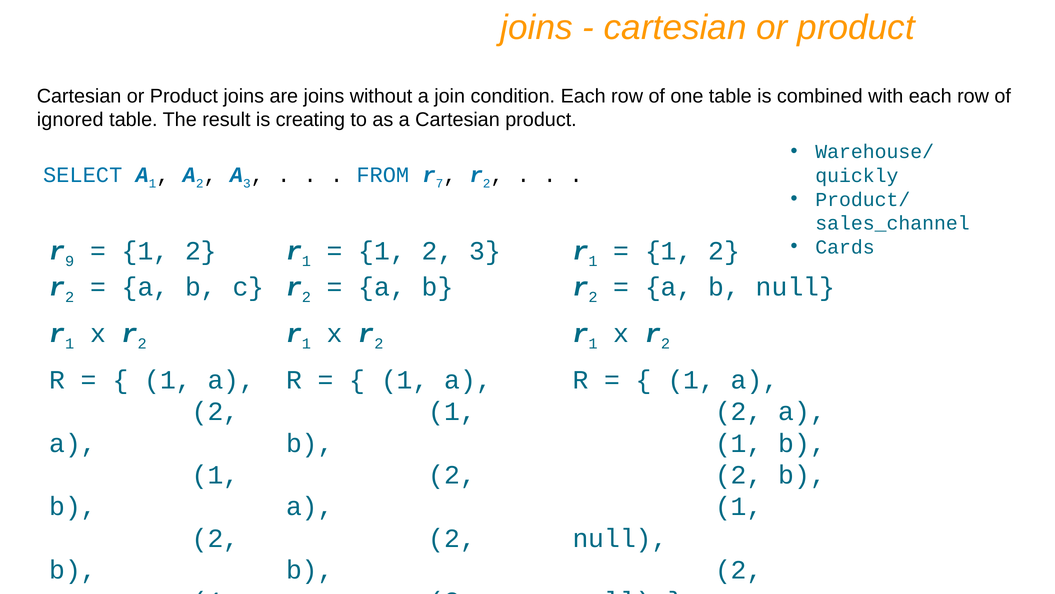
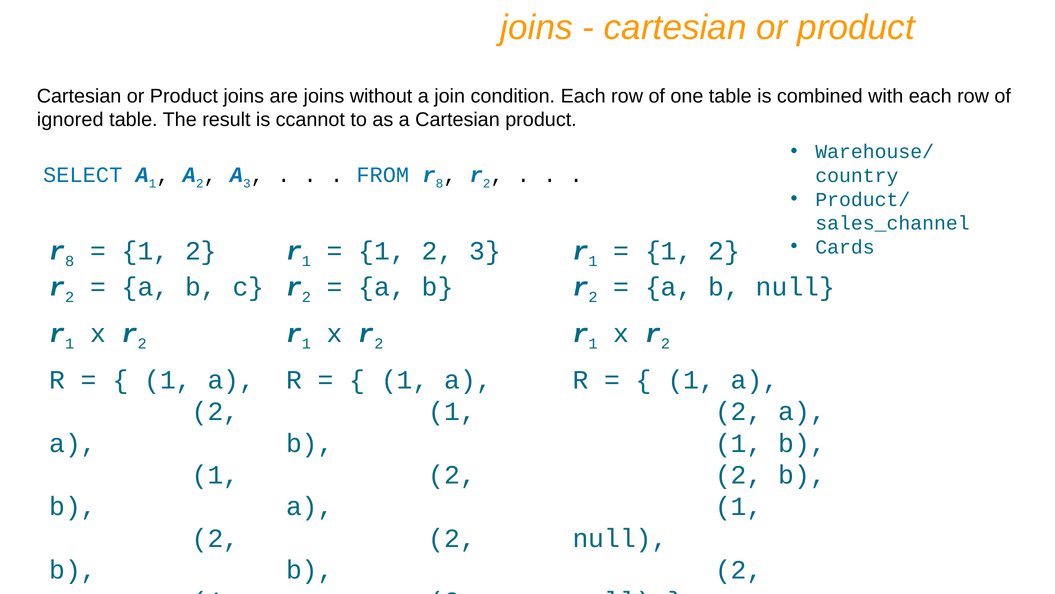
creating: creating -> ccannot
FROM r 7: 7 -> 8
quickly: quickly -> country
9 at (70, 261): 9 -> 8
